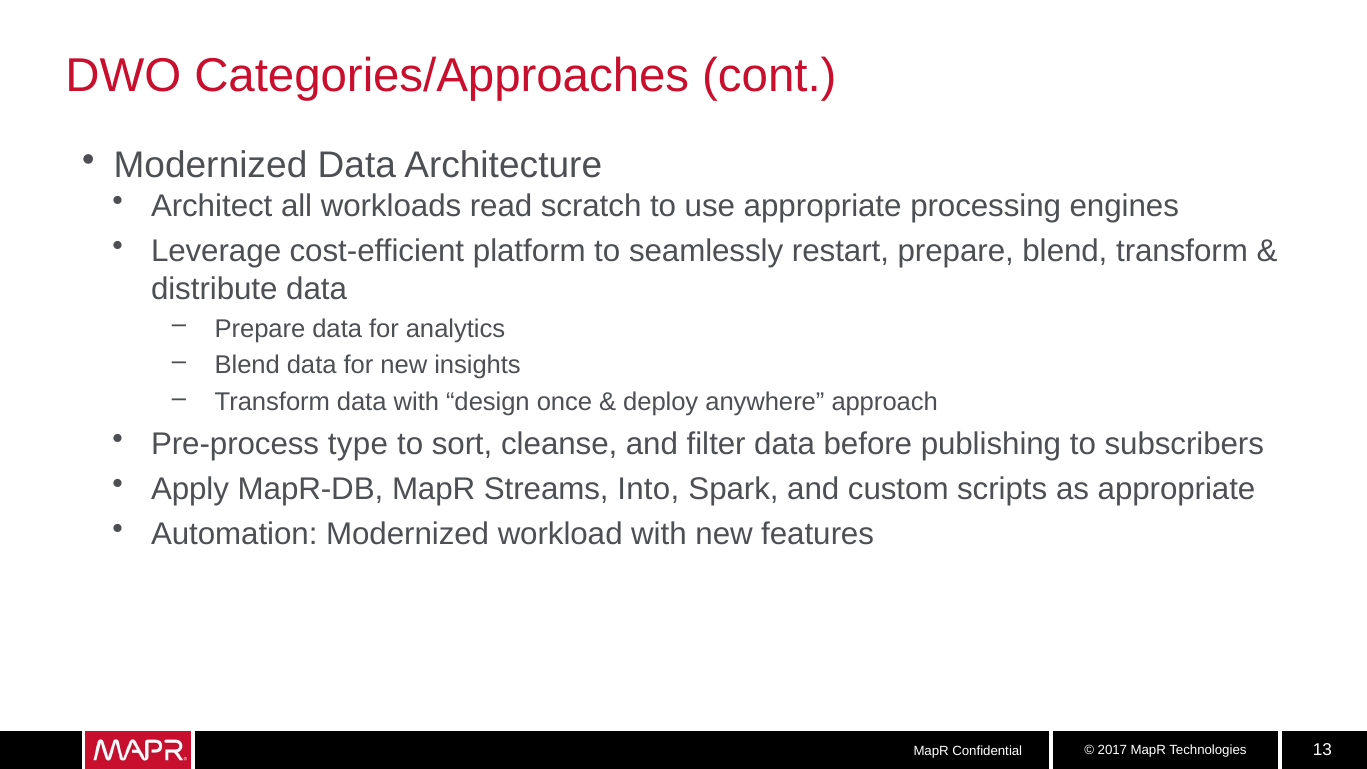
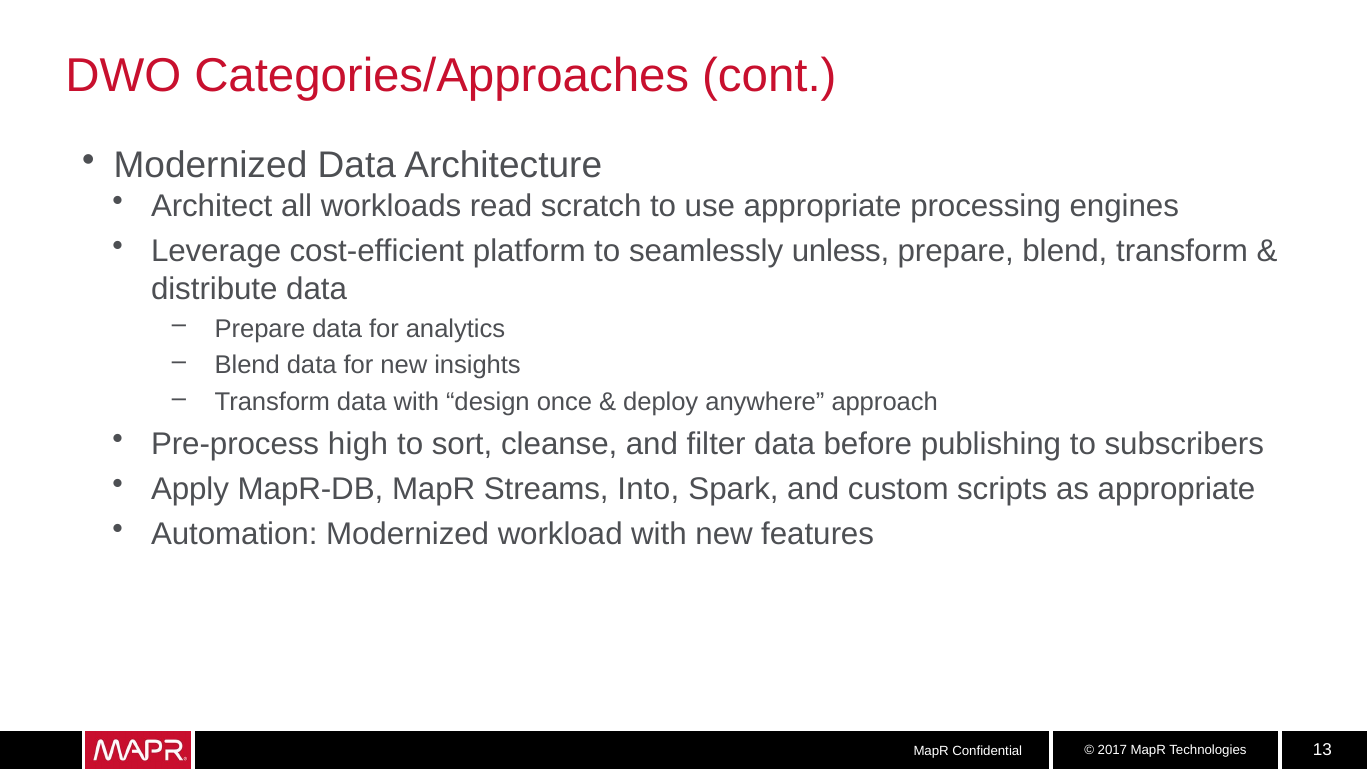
restart: restart -> unless
type: type -> high
